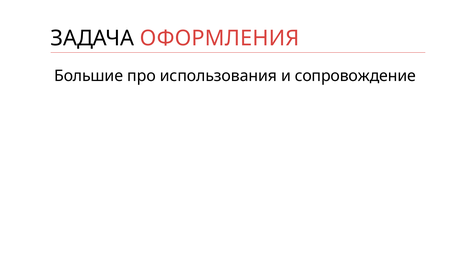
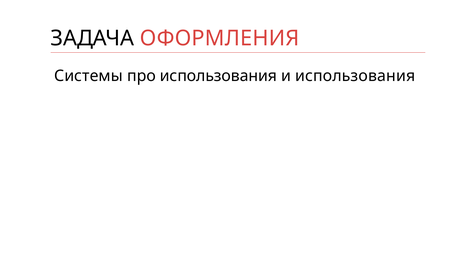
Большие: Большие -> Системы
и сопровождение: сопровождение -> использования
